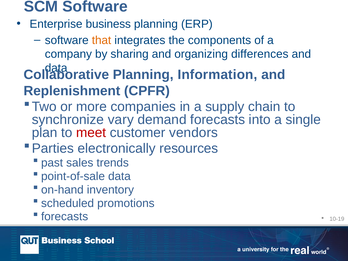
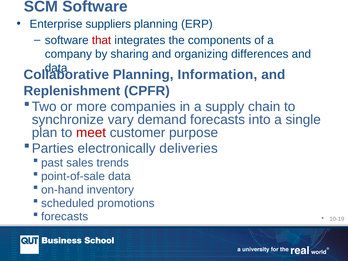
business: business -> suppliers
that colour: orange -> red
vendors: vendors -> purpose
resources: resources -> deliveries
